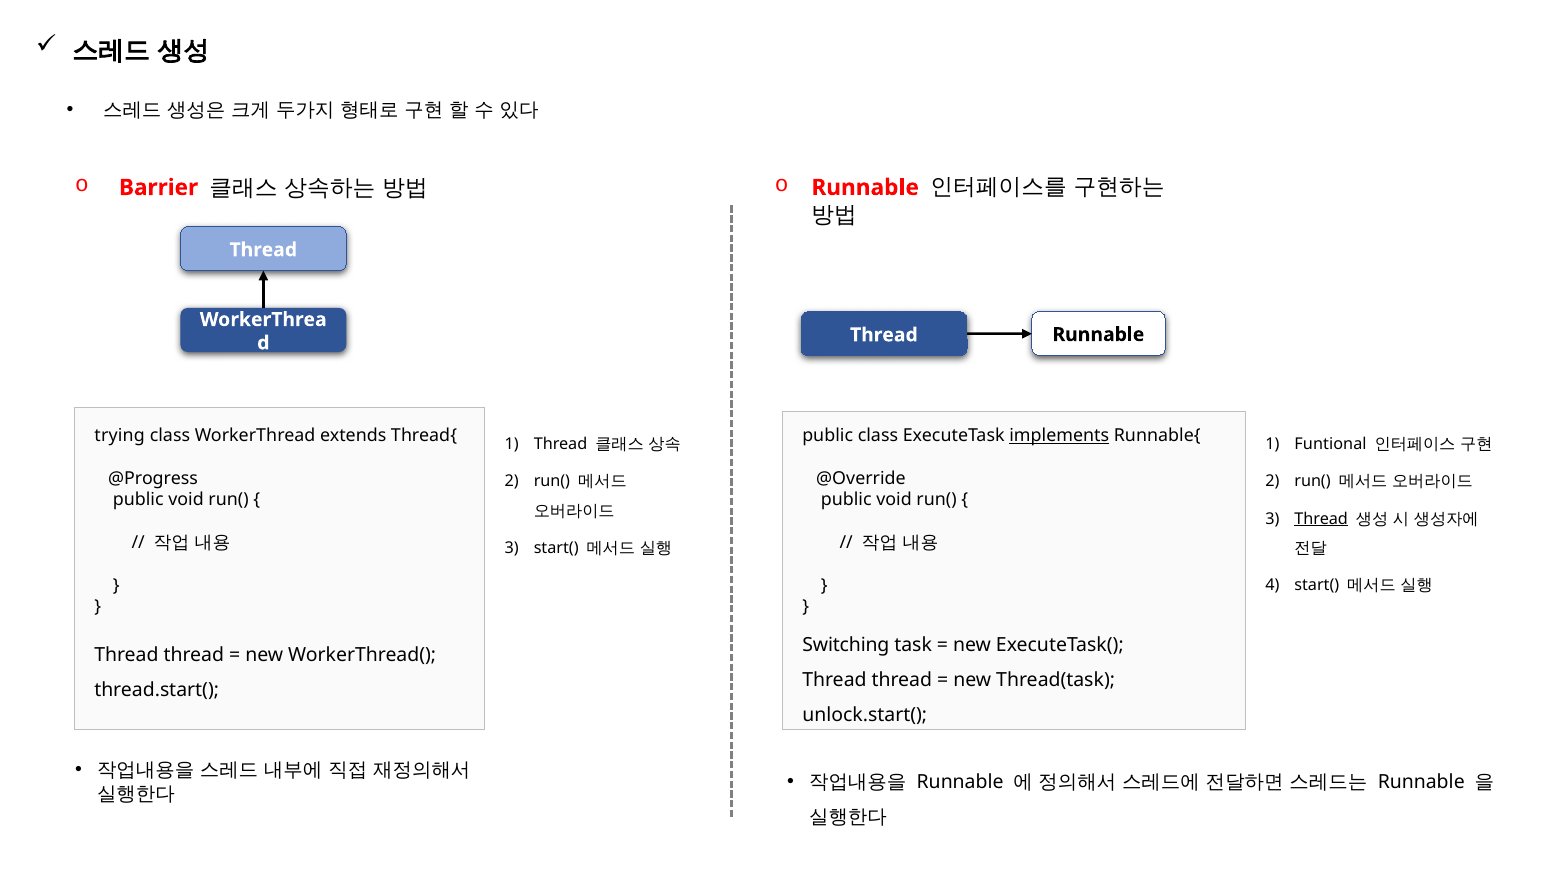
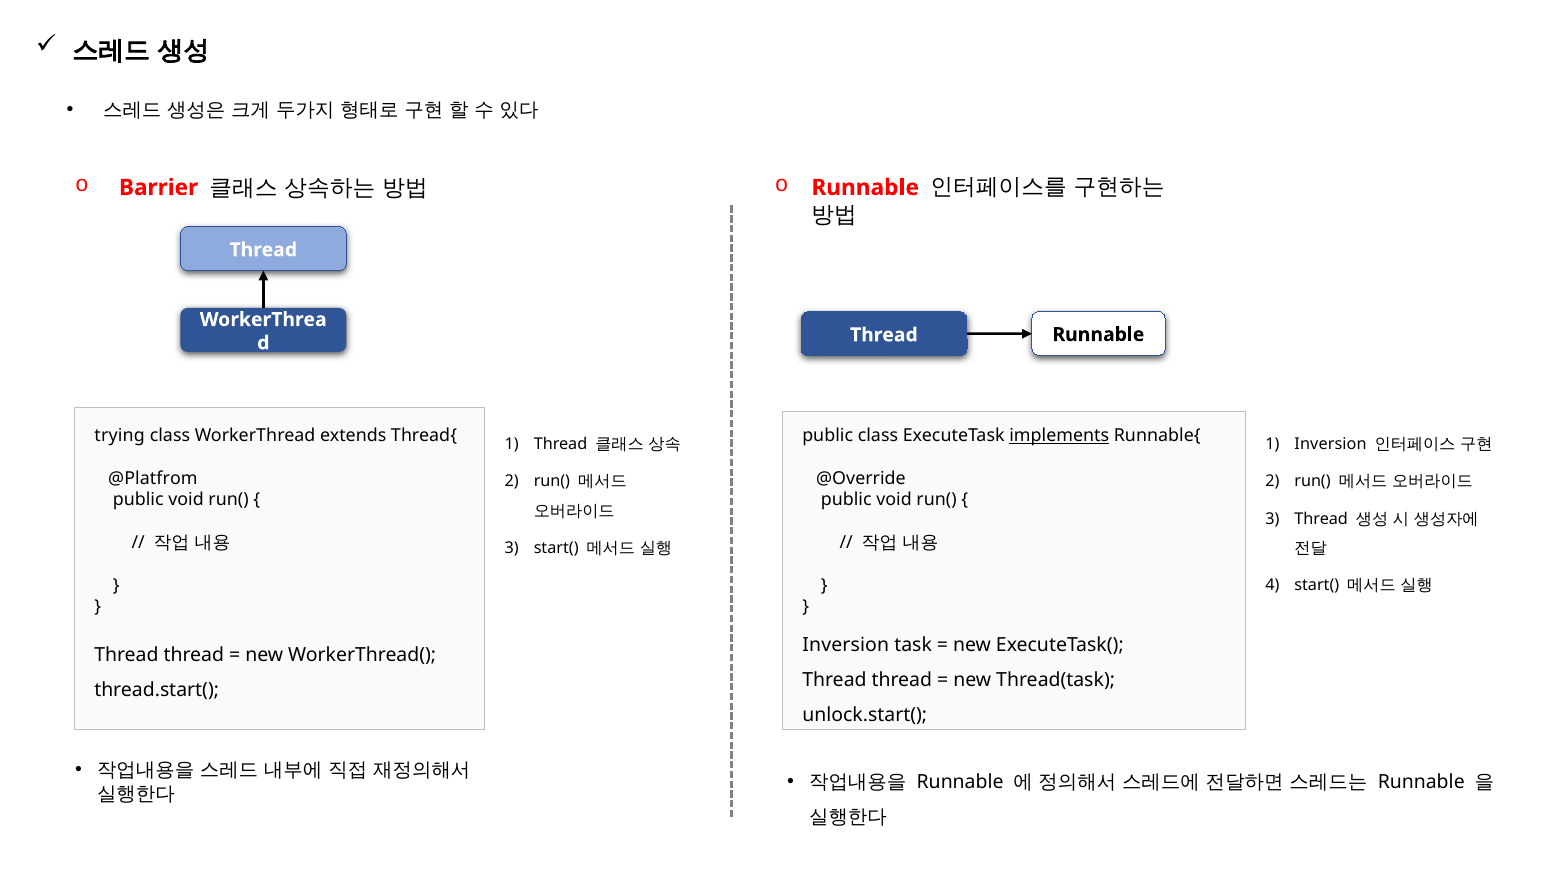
Funtional at (1331, 444): Funtional -> Inversion
@Progress: @Progress -> @Platfrom
Thread at (1321, 519) underline: present -> none
Switching at (846, 645): Switching -> Inversion
